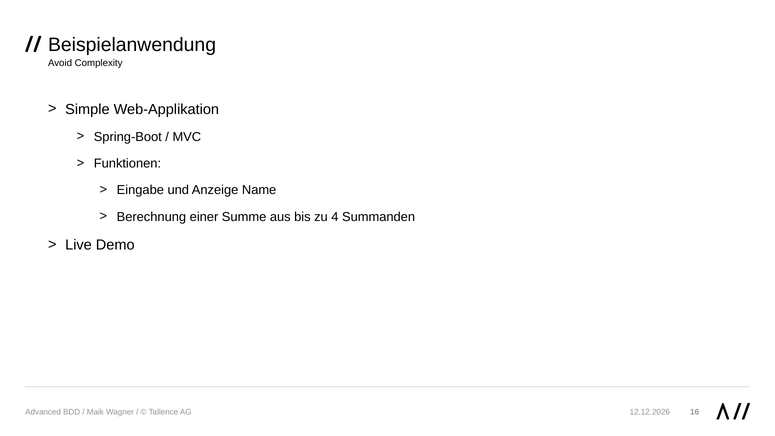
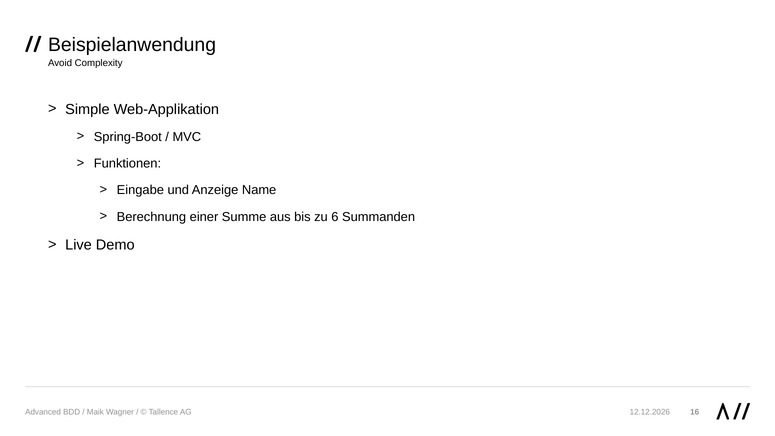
4: 4 -> 6
